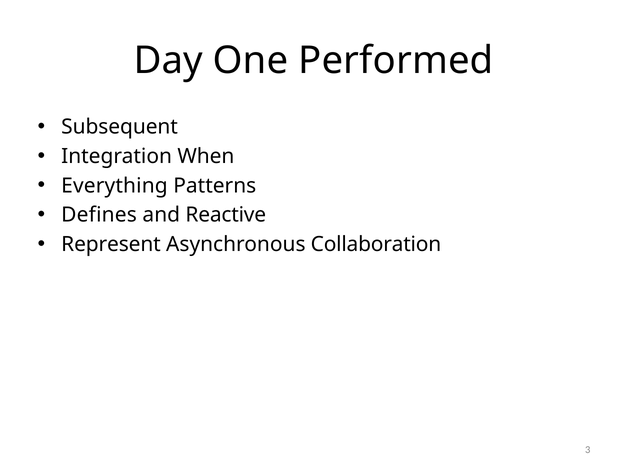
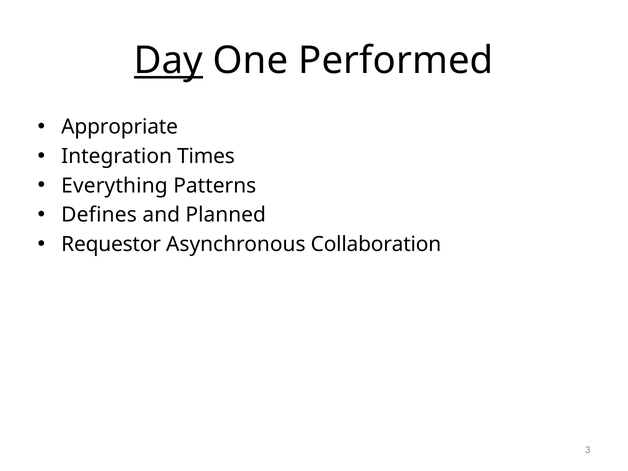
Day underline: none -> present
Subsequent: Subsequent -> Appropriate
When: When -> Times
Reactive: Reactive -> Planned
Represent: Represent -> Requestor
